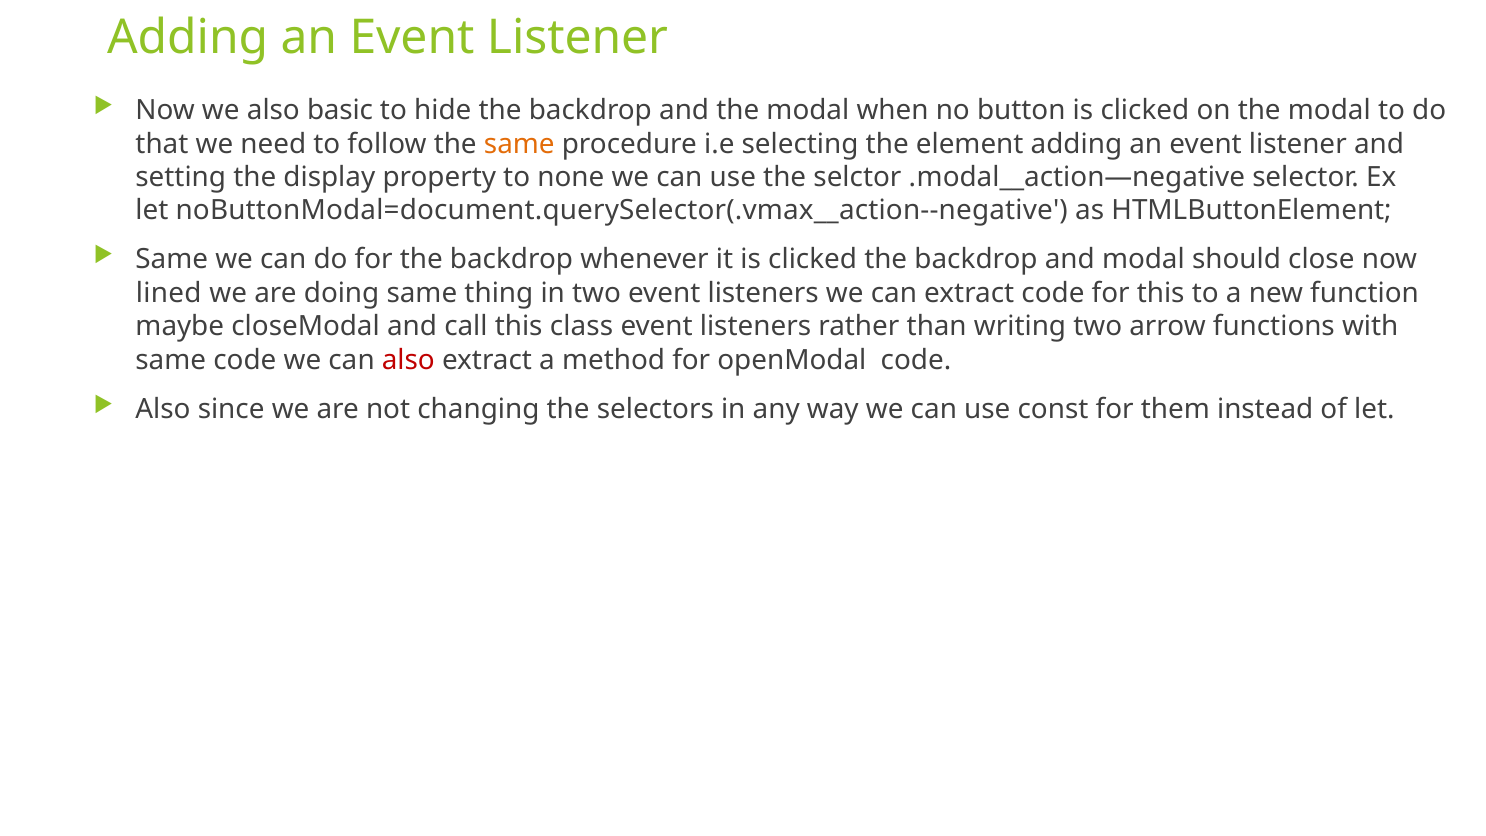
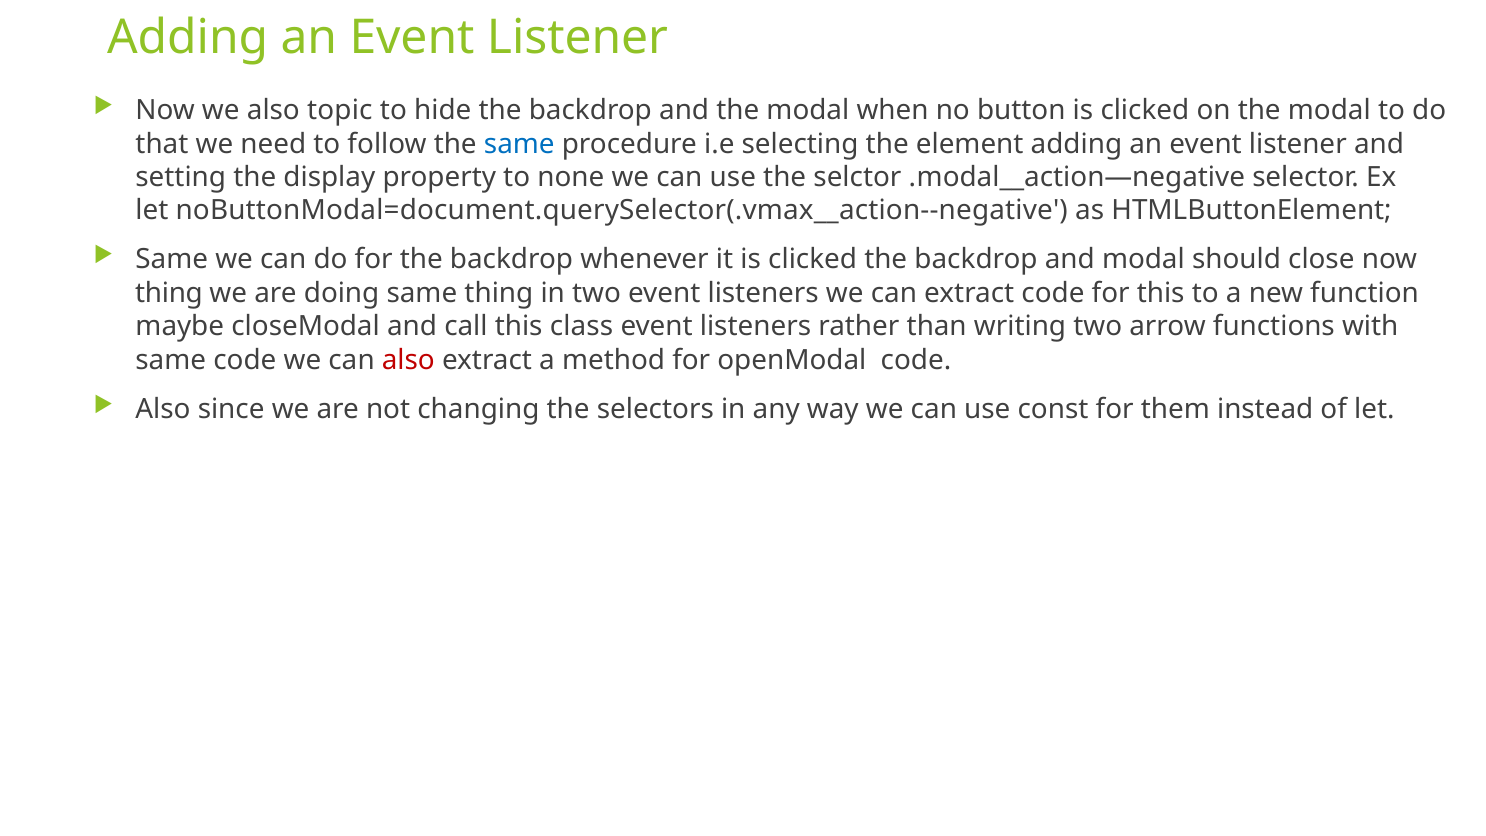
basic: basic -> topic
same at (519, 144) colour: orange -> blue
lined at (169, 293): lined -> thing
